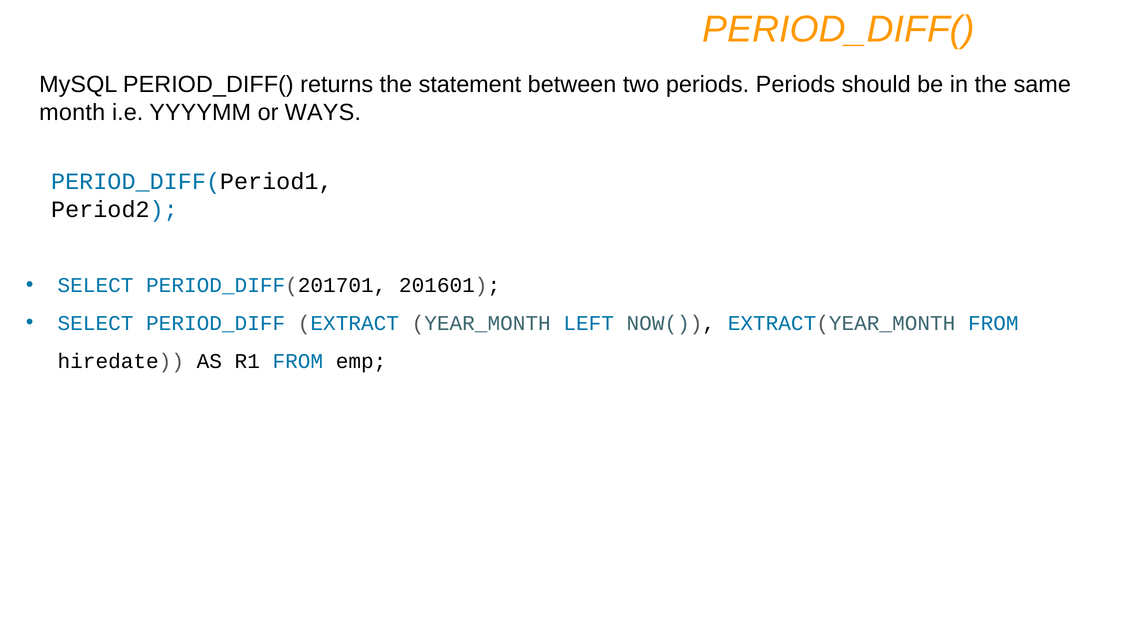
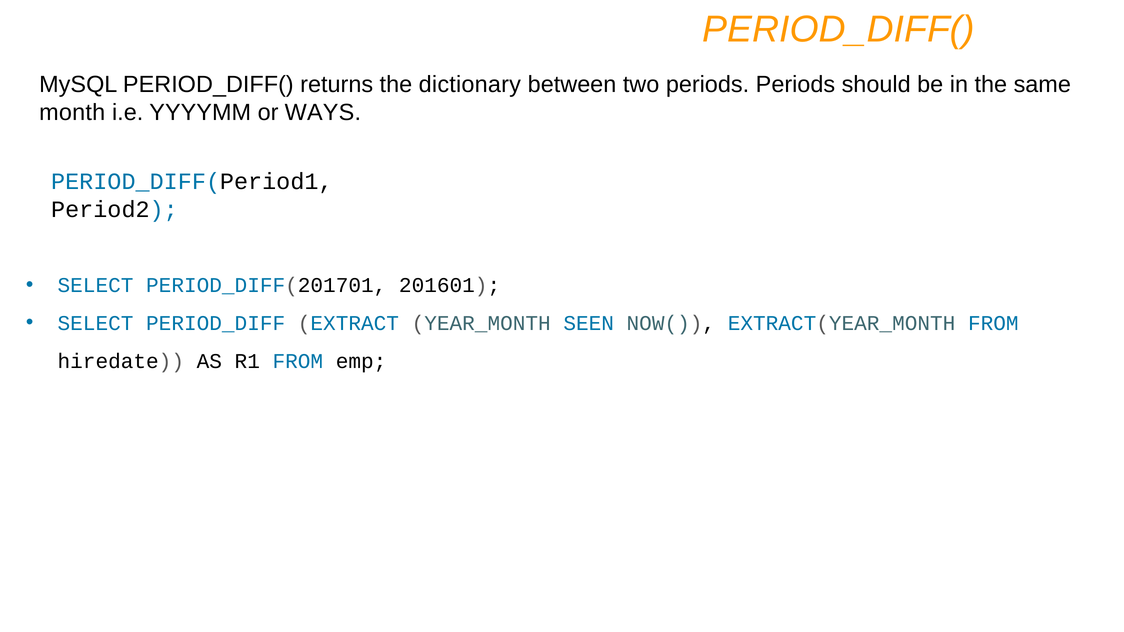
statement: statement -> dictionary
LEFT: LEFT -> SEEN
